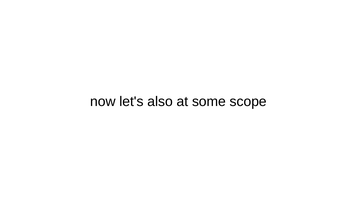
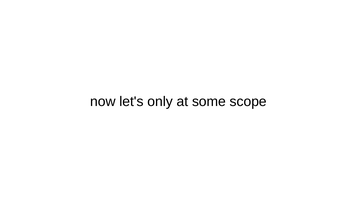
also: also -> only
